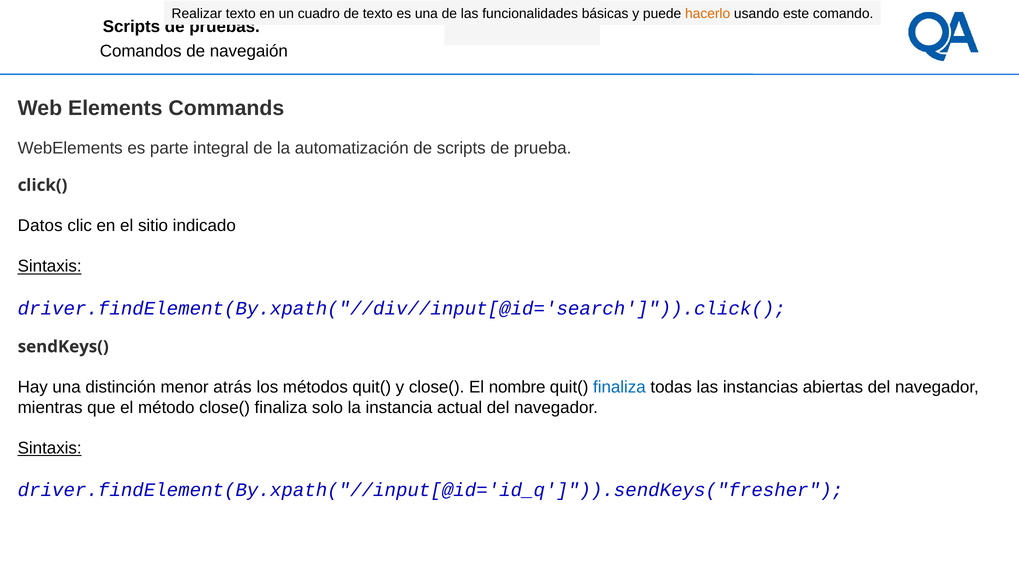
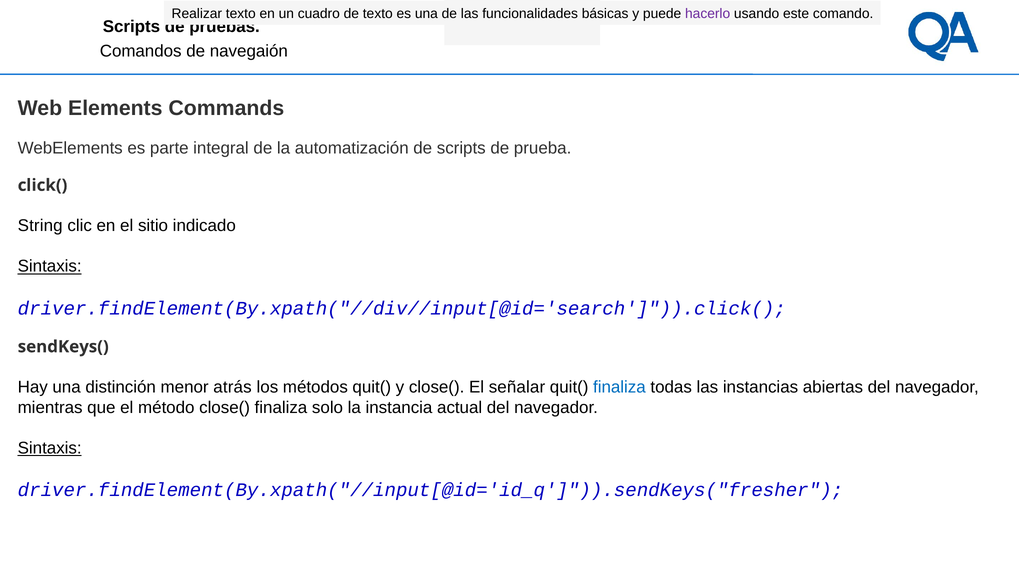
hacerlo colour: orange -> purple
Datos: Datos -> String
nombre: nombre -> señalar
